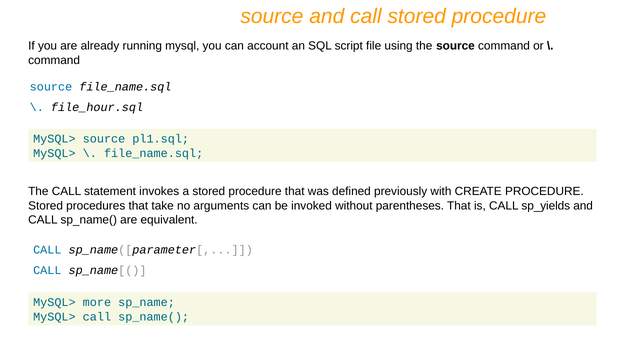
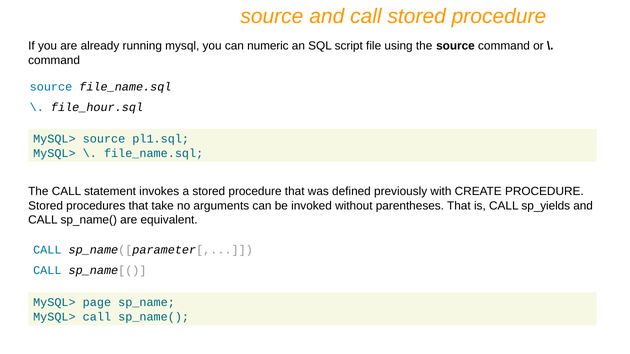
account: account -> numeric
more: more -> page
